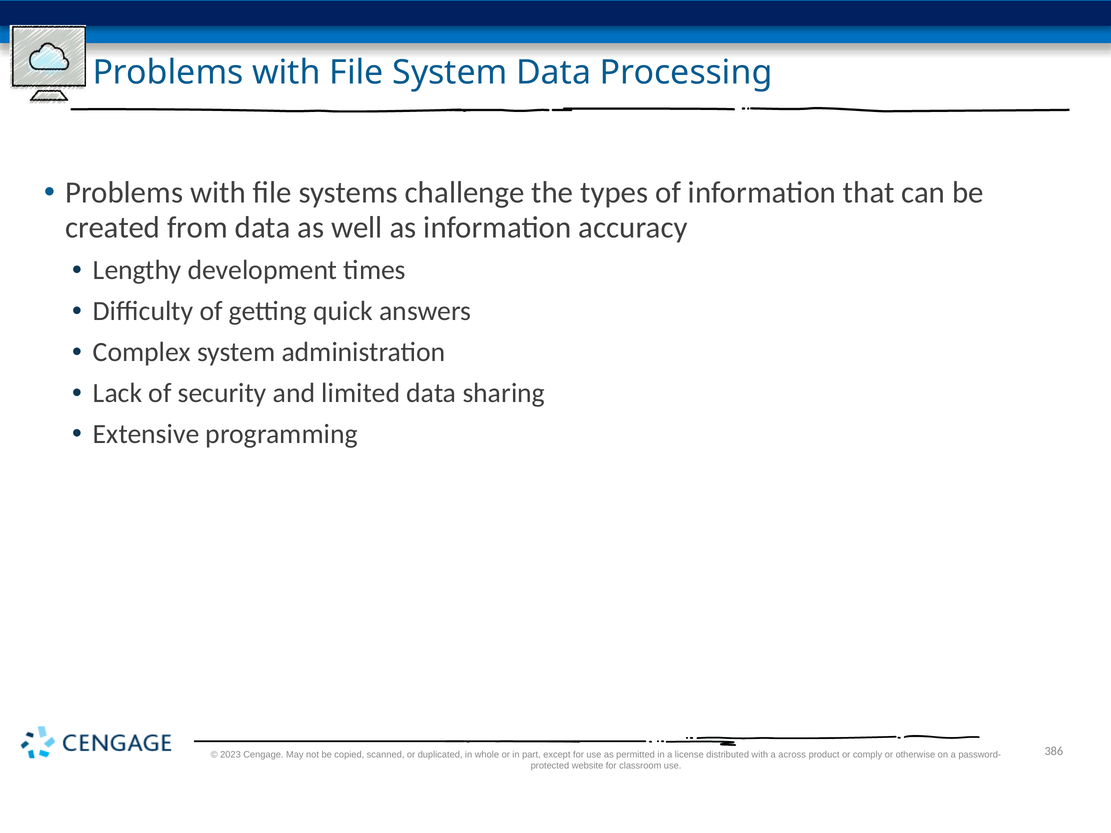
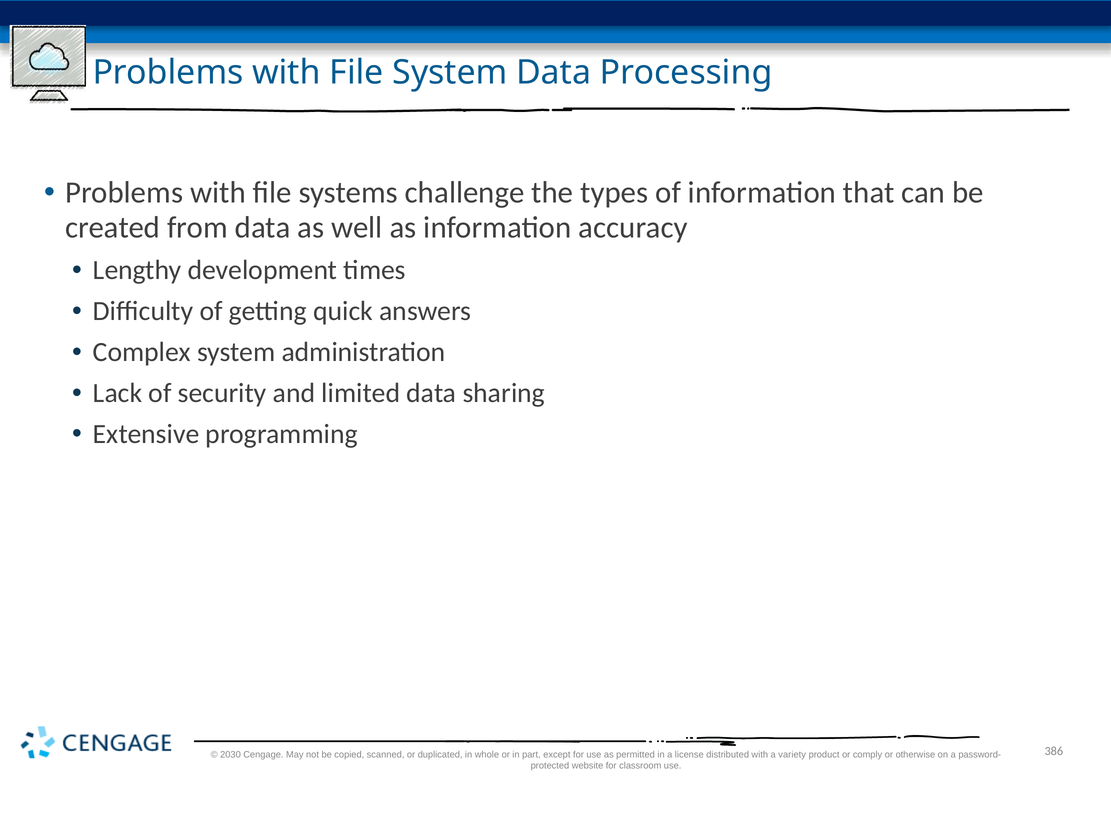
2023: 2023 -> 2030
across: across -> variety
